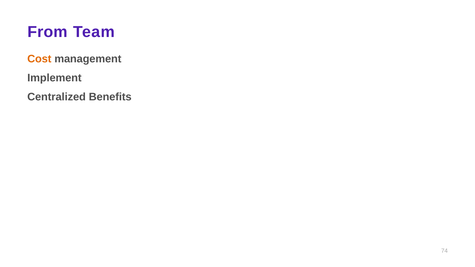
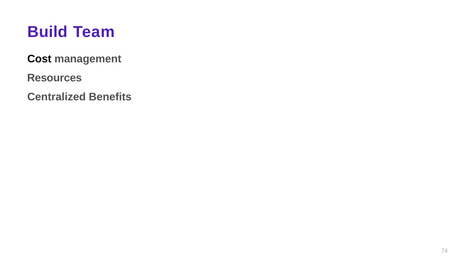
From: From -> Build
Cost colour: orange -> black
Implement: Implement -> Resources
